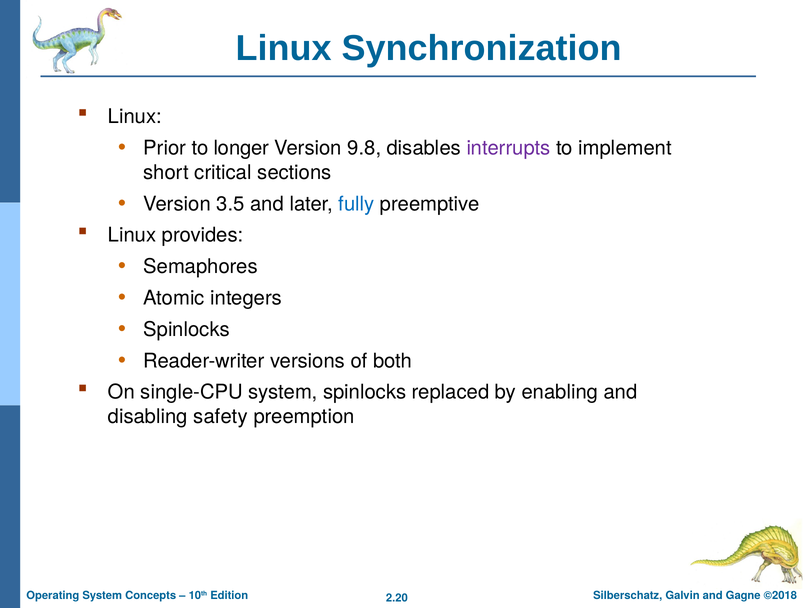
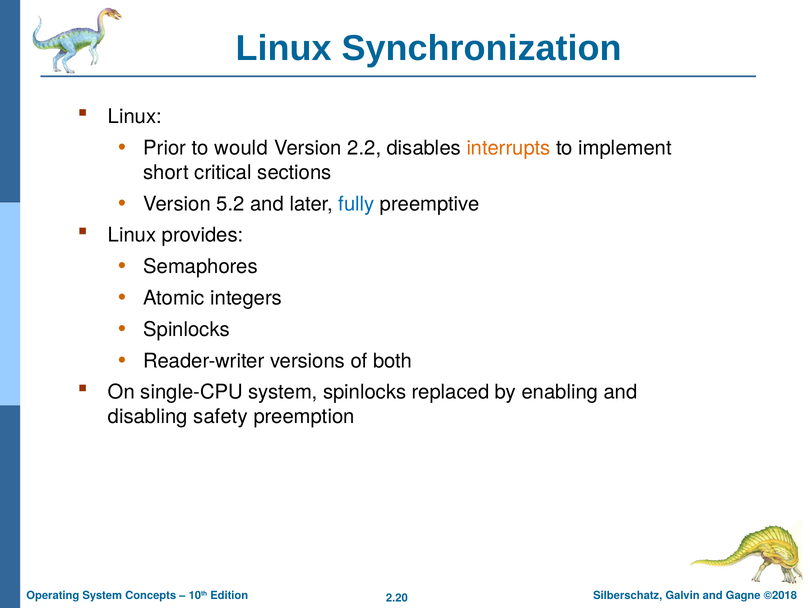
longer: longer -> would
9.8: 9.8 -> 2.2
interrupts colour: purple -> orange
3.5: 3.5 -> 5.2
